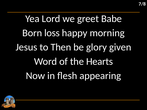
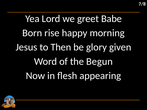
loss: loss -> rise
Hearts: Hearts -> Begun
